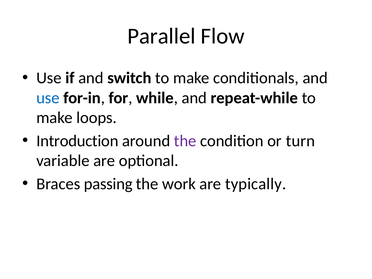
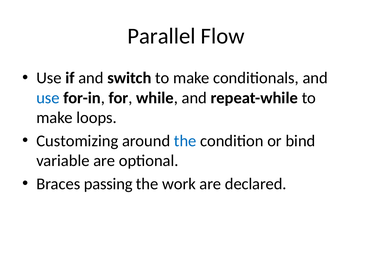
Introduction: Introduction -> Customizing
the at (185, 141) colour: purple -> blue
turn: turn -> bind
typically: typically -> declared
